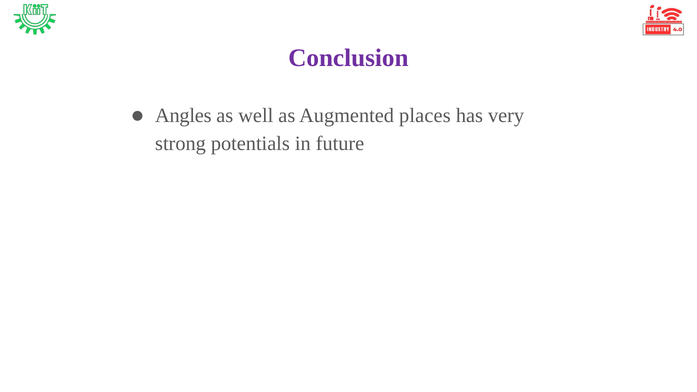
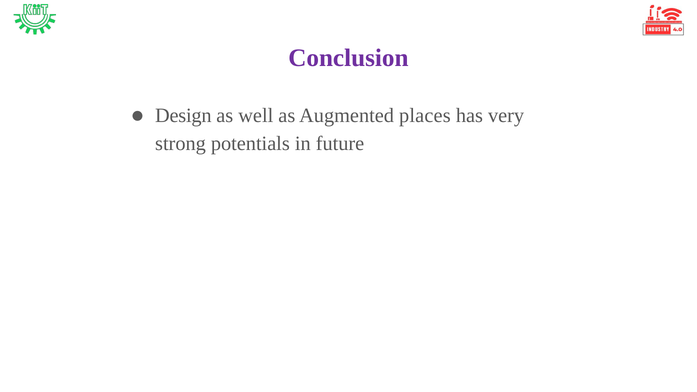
Angles: Angles -> Design
